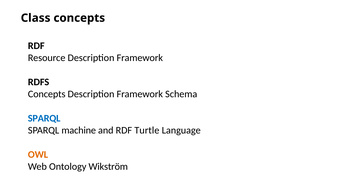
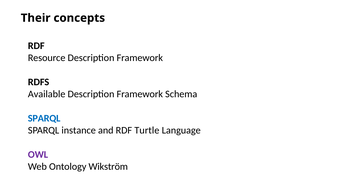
Class: Class -> Their
Concepts at (47, 94): Concepts -> Available
machine: machine -> instance
OWL colour: orange -> purple
